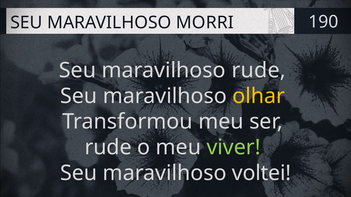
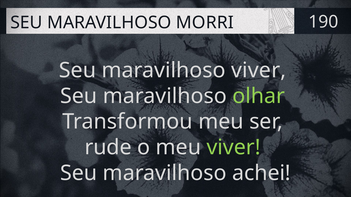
maravilhoso rude: rude -> viver
olhar colour: yellow -> light green
voltei: voltei -> achei
